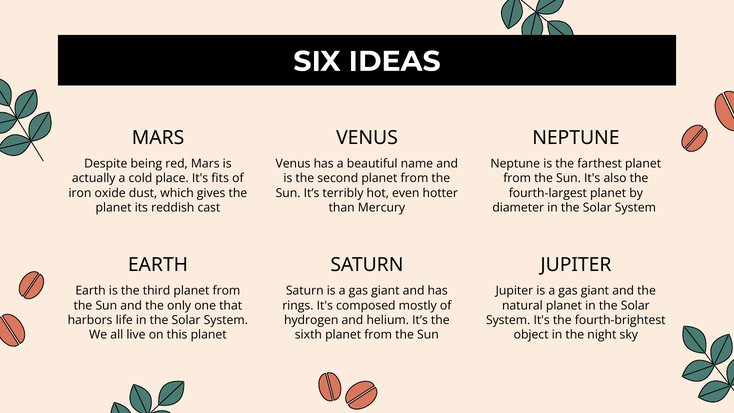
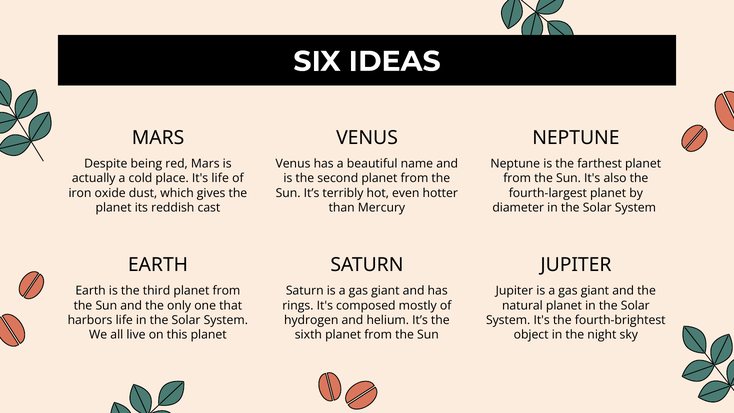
It's fits: fits -> life
